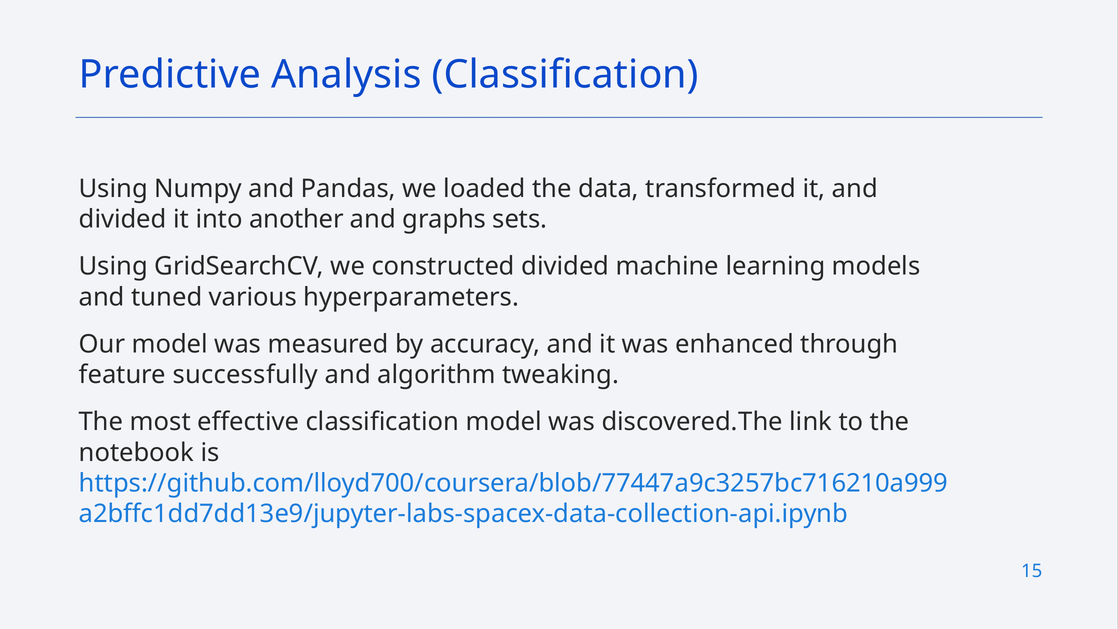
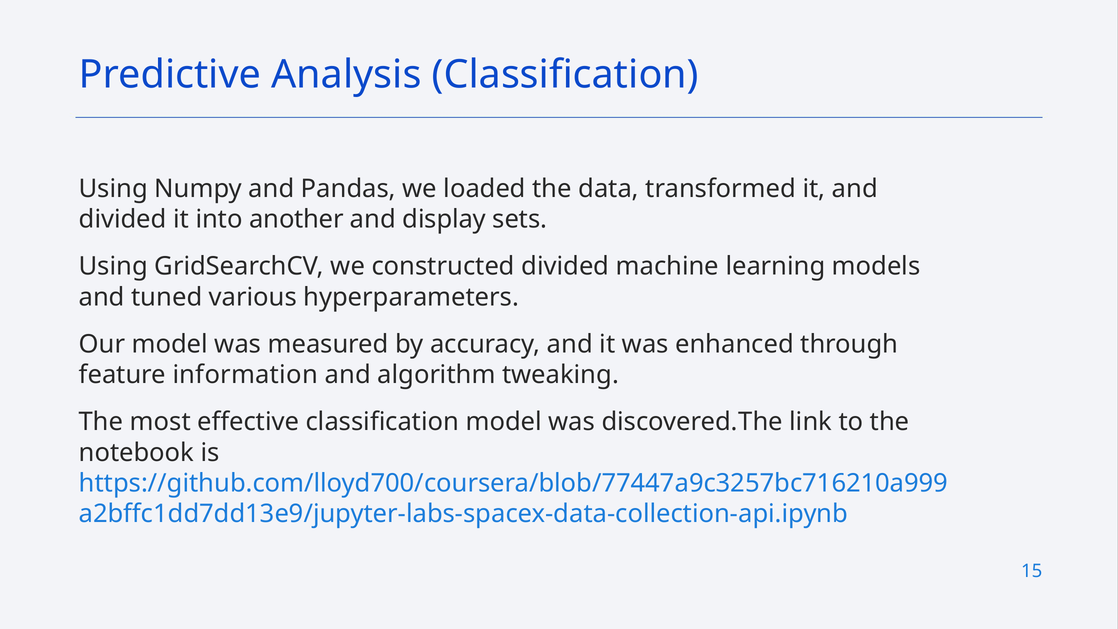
graphs: graphs -> display
successfully: successfully -> information
